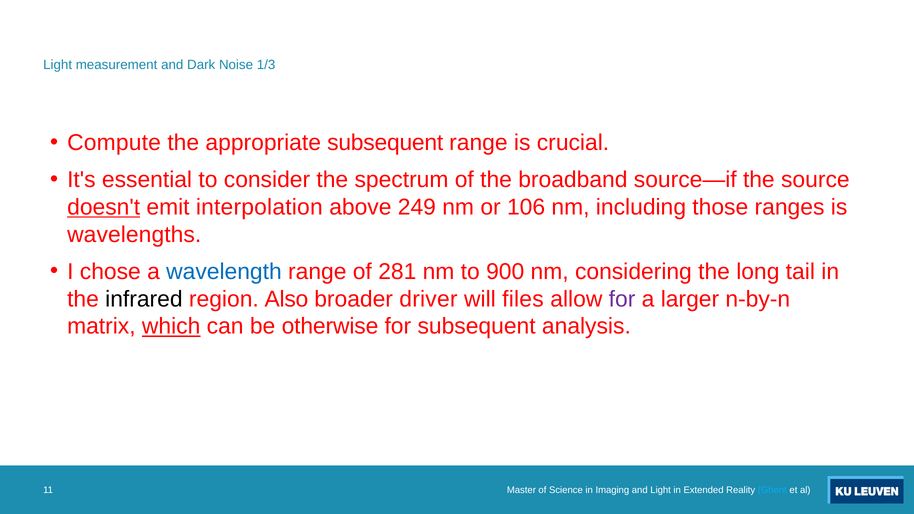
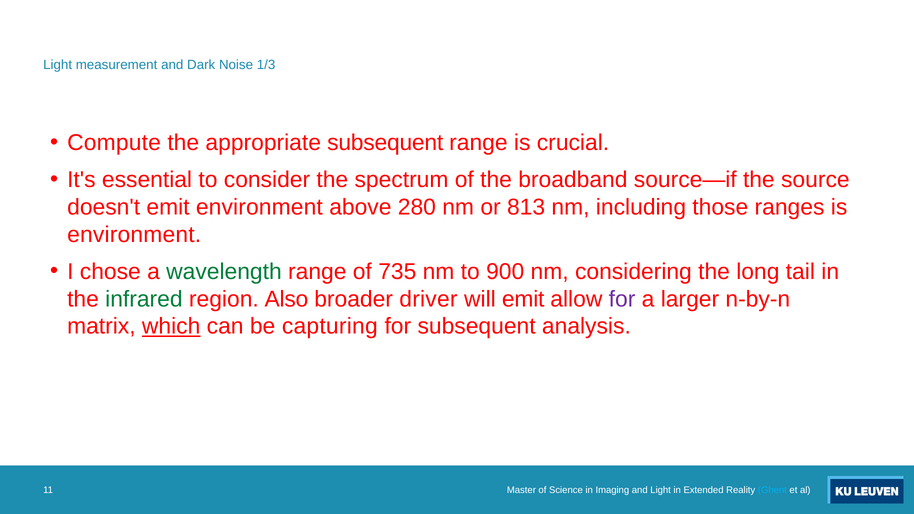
doesn't underline: present -> none
emit interpolation: interpolation -> environment
249: 249 -> 280
106: 106 -> 813
wavelengths at (134, 235): wavelengths -> environment
wavelength colour: blue -> green
281: 281 -> 735
infrared colour: black -> green
will files: files -> emit
otherwise: otherwise -> capturing
